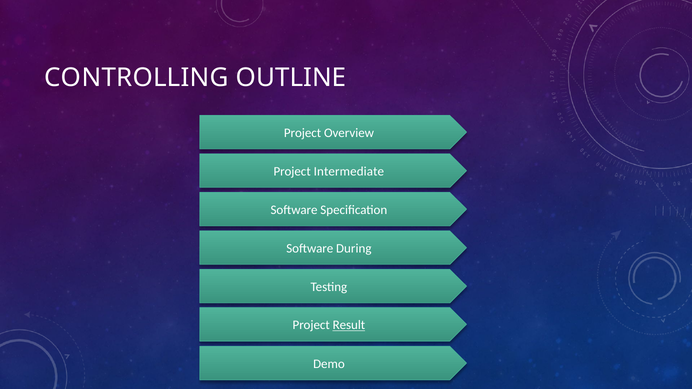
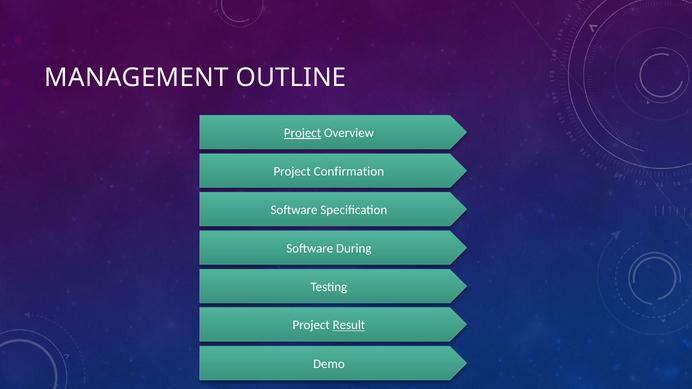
CONTROLLING: CONTROLLING -> MANAGEMENT
Project at (303, 133) underline: none -> present
Intermediate: Intermediate -> Confirmation
